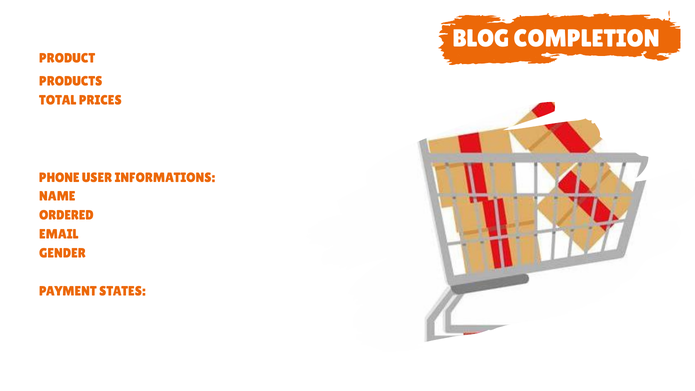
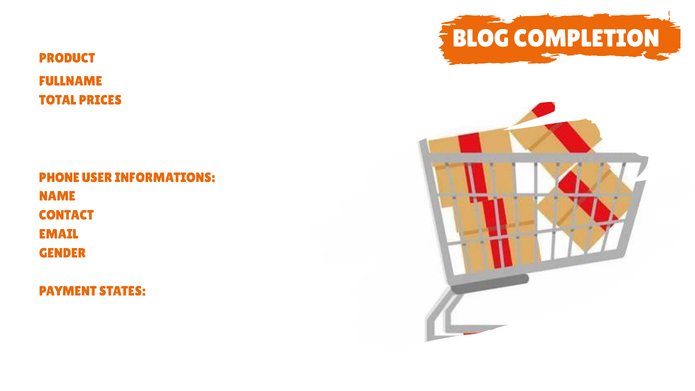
PRODUCTS: PRODUCTS -> FULLNAME
ORDERED: ORDERED -> CONTACT
